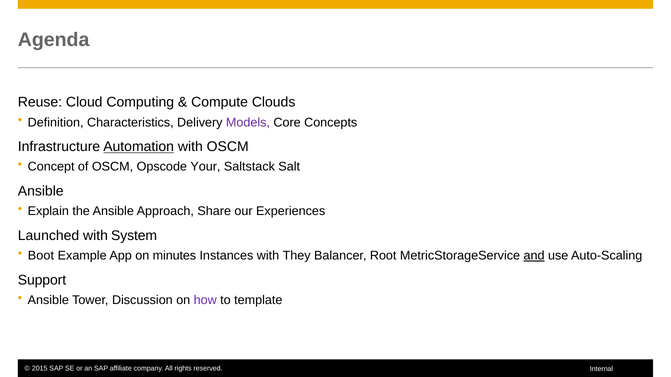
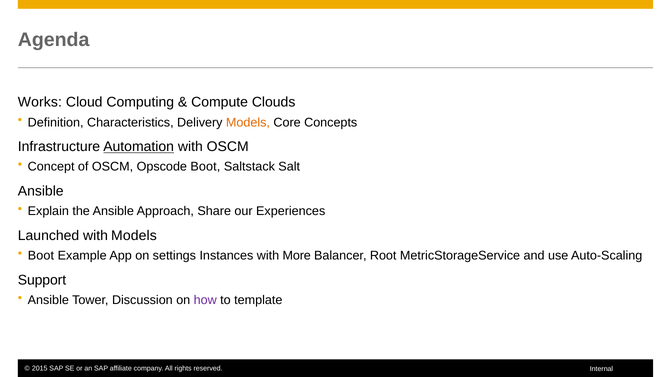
Reuse: Reuse -> Works
Models at (248, 123) colour: purple -> orange
Opscode Your: Your -> Boot
with System: System -> Models
minutes: minutes -> settings
They: They -> More
and underline: present -> none
